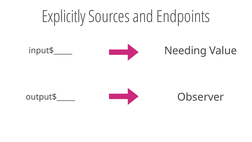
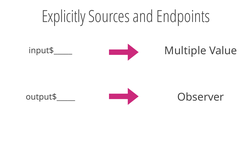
Needing: Needing -> Multiple
